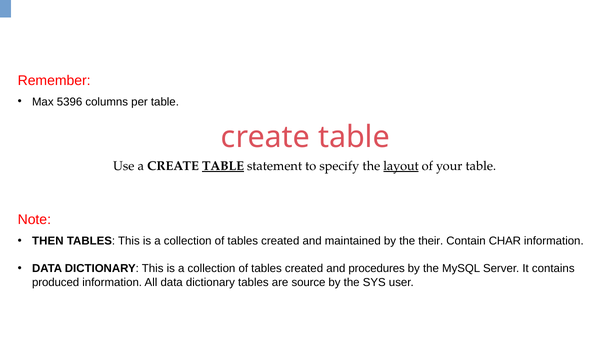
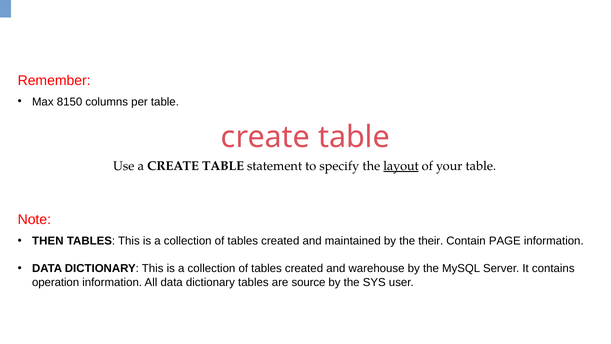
5396: 5396 -> 8150
TABLE at (223, 166) underline: present -> none
CHAR: CHAR -> PAGE
procedures: procedures -> warehouse
produced: produced -> operation
